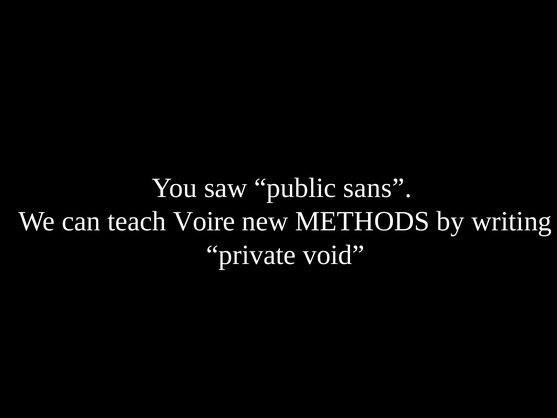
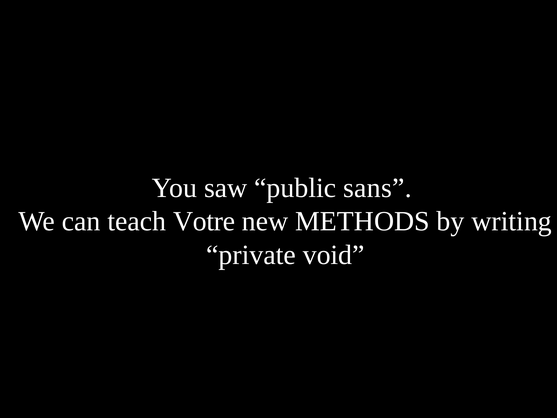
Voire: Voire -> Votre
